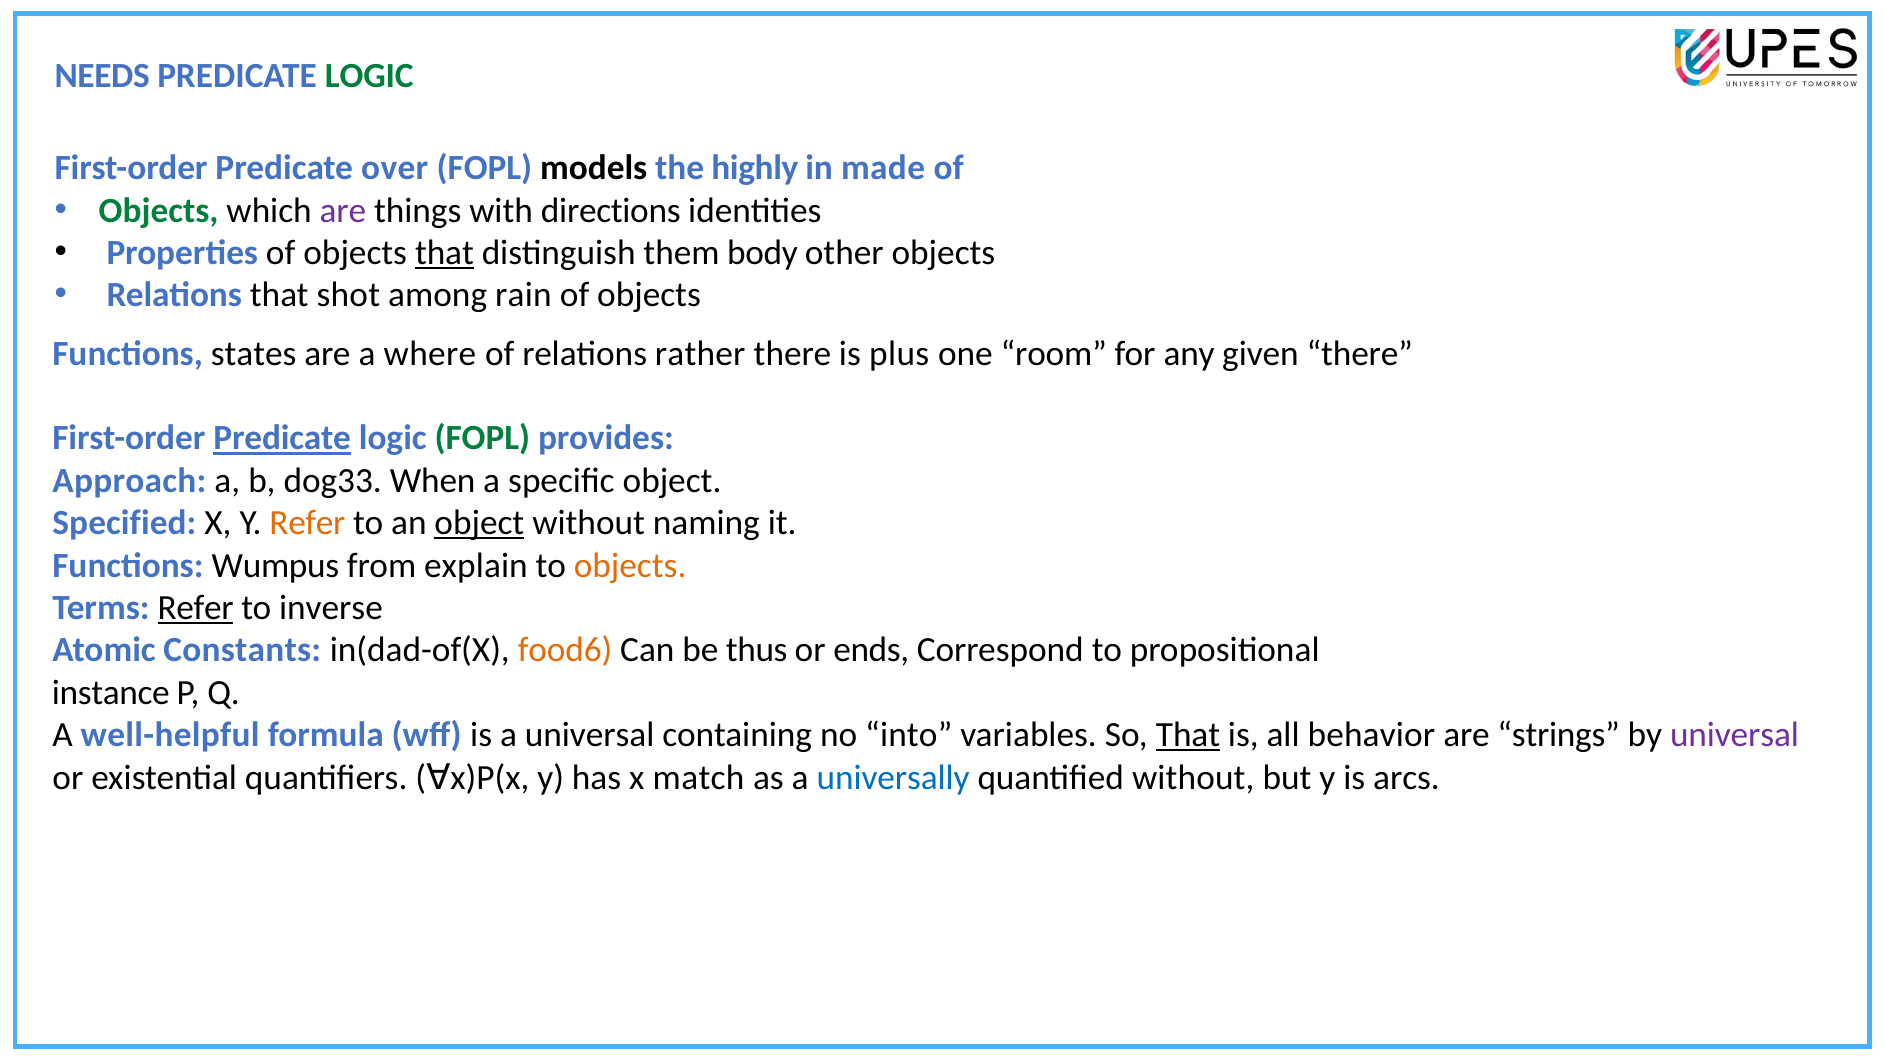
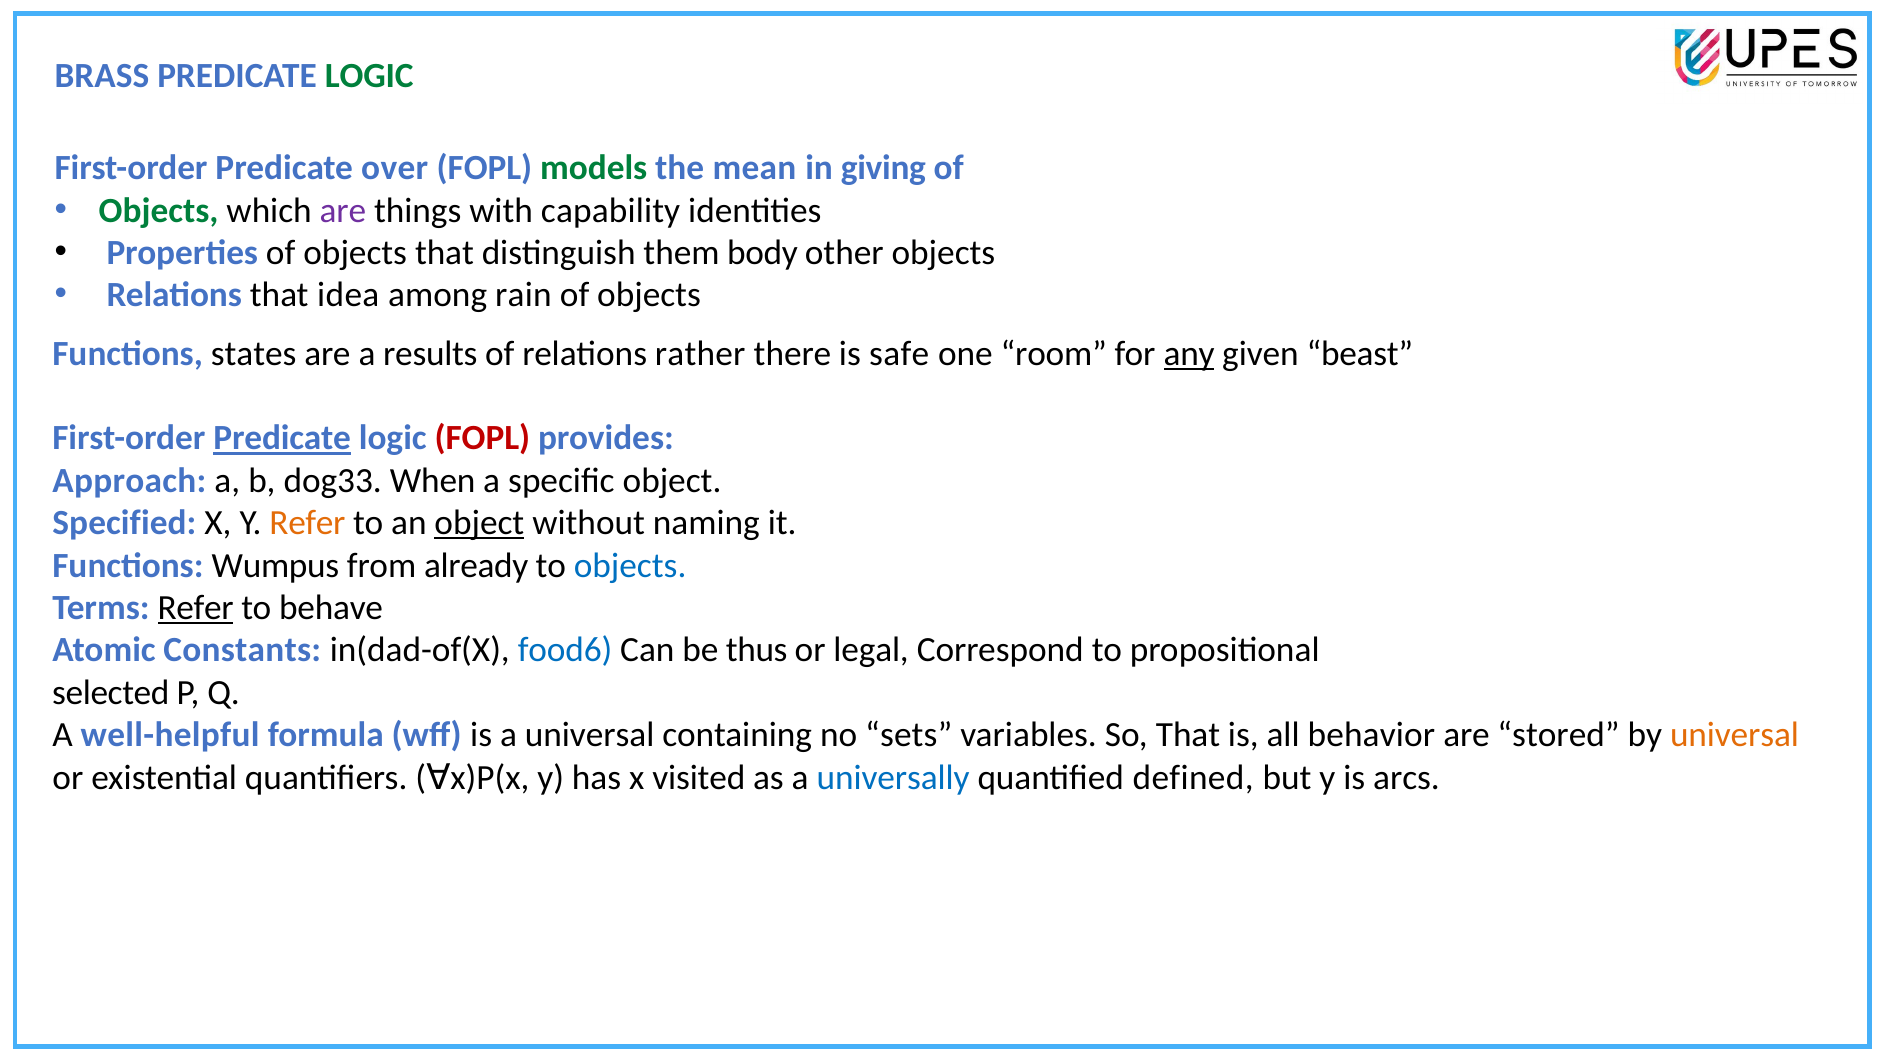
NEEDS: NEEDS -> BRASS
models colour: black -> green
highly: highly -> mean
made: made -> giving
directions: directions -> capability
that at (444, 253) underline: present -> none
shot: shot -> idea
where: where -> results
plus: plus -> safe
any underline: none -> present
given there: there -> beast
FOPL at (482, 438) colour: green -> red
explain: explain -> already
objects at (630, 565) colour: orange -> blue
inverse: inverse -> behave
food6 colour: orange -> blue
ends: ends -> legal
instance: instance -> selected
into: into -> sets
That at (1188, 735) underline: present -> none
strings: strings -> stored
universal at (1734, 735) colour: purple -> orange
match: match -> visited
quantified without: without -> defined
